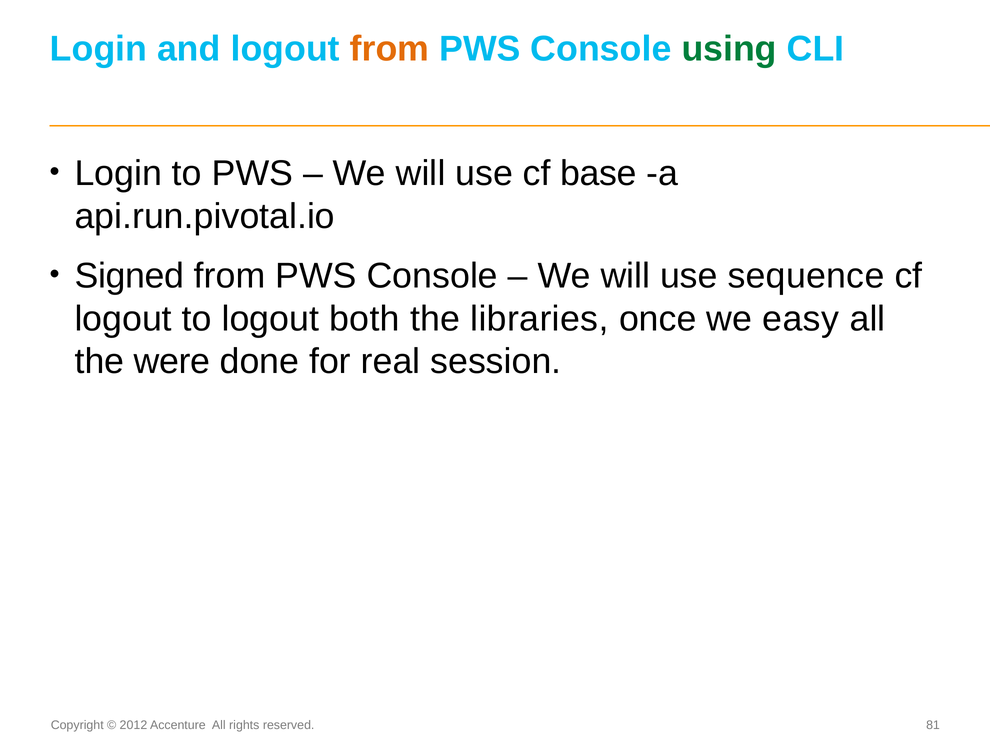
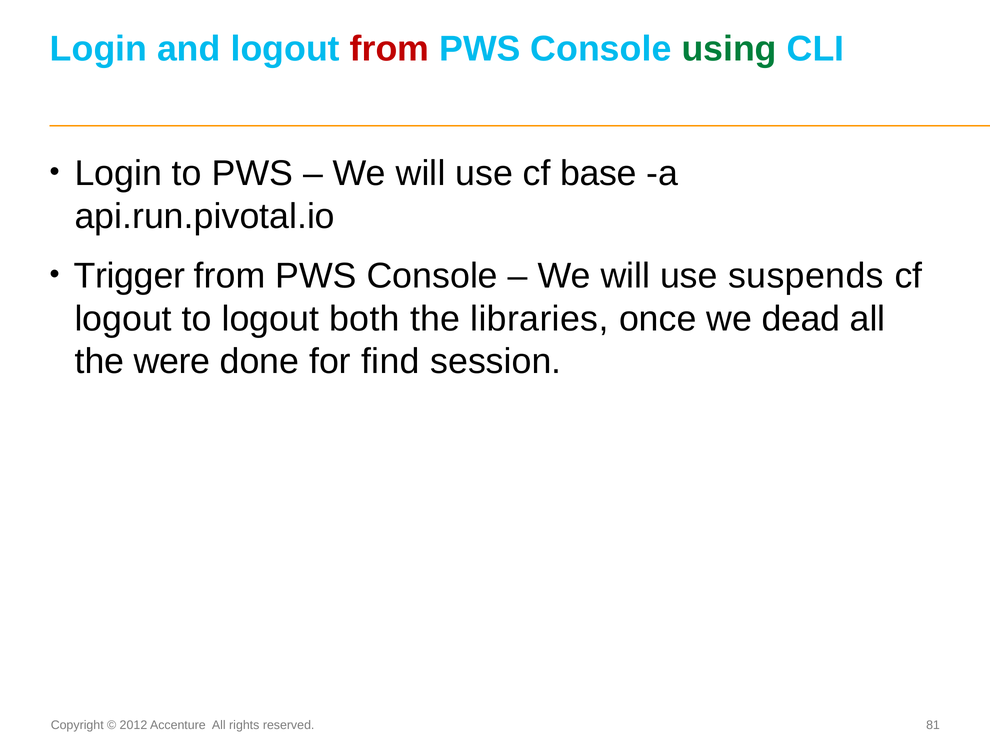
from at (389, 49) colour: orange -> red
Signed: Signed -> Trigger
sequence: sequence -> suspends
easy: easy -> dead
real: real -> find
